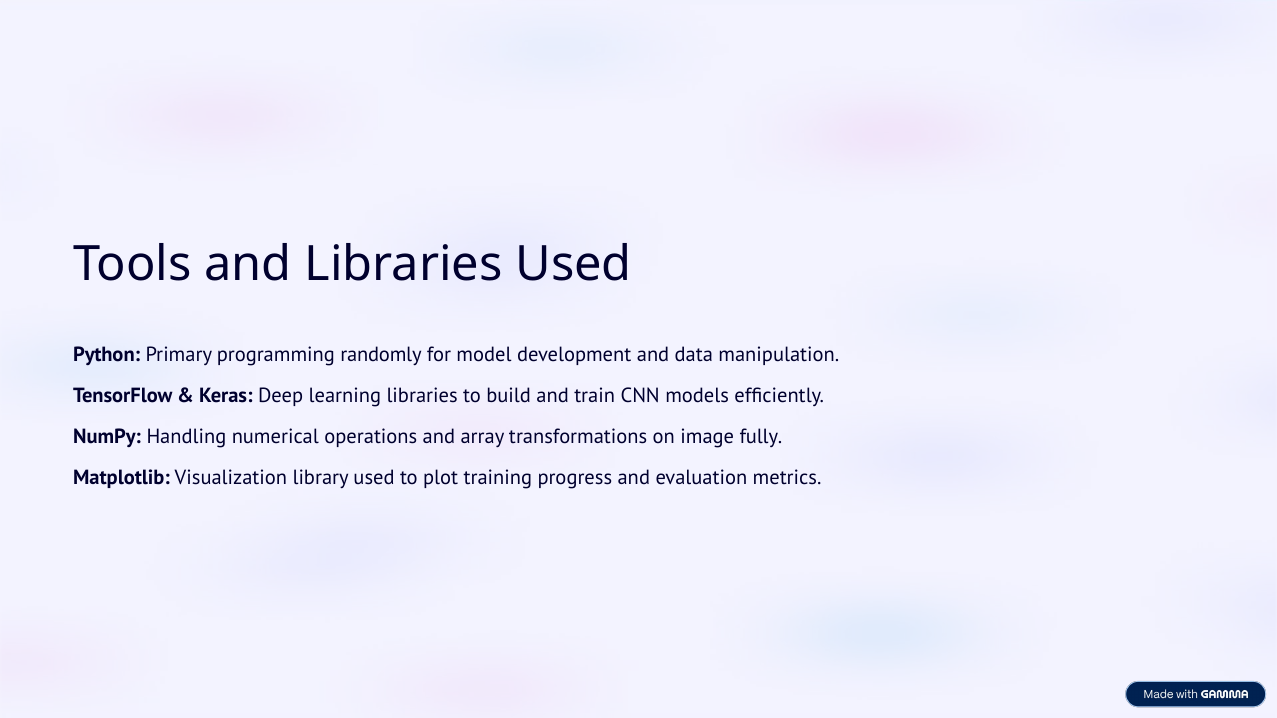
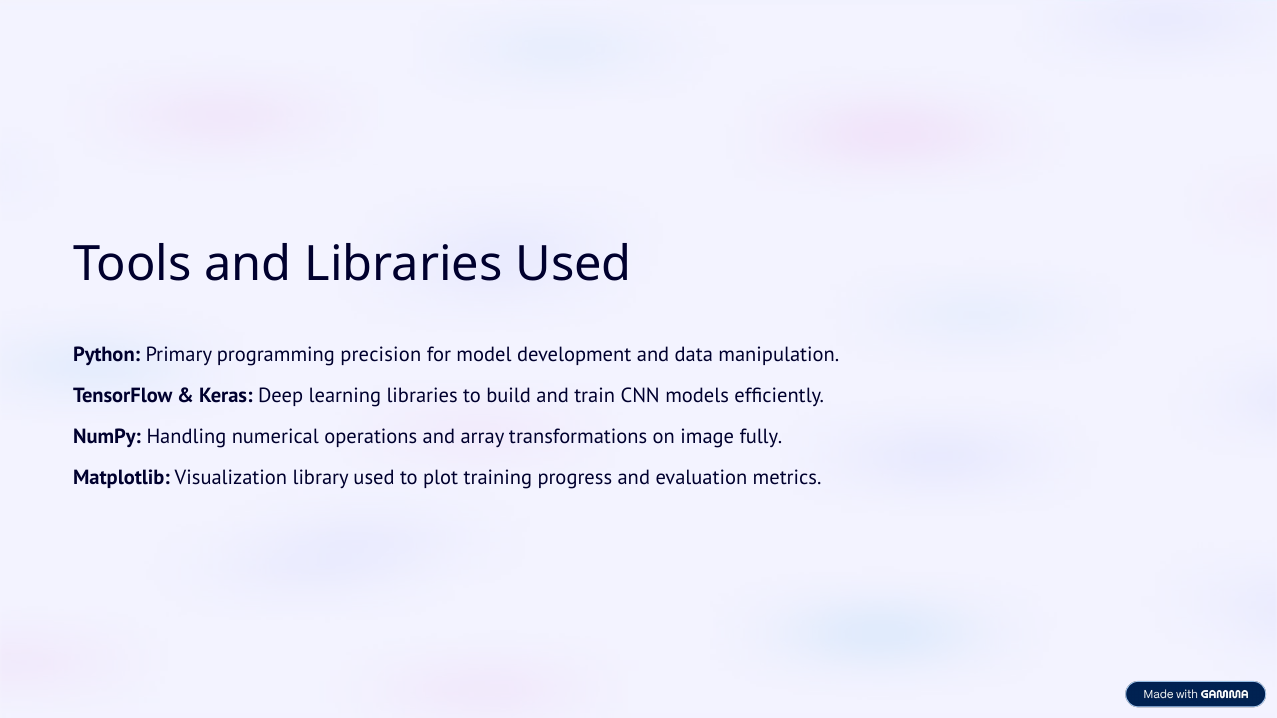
randomly: randomly -> precision
